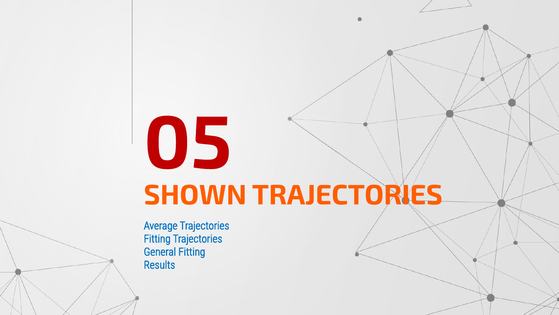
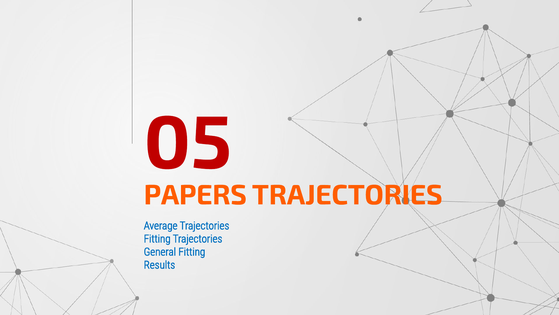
SHOWN: SHOWN -> PAPERS
